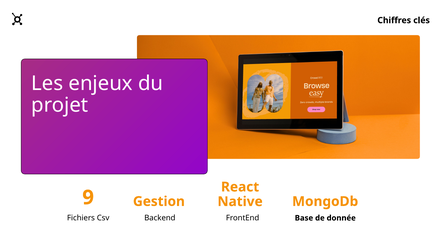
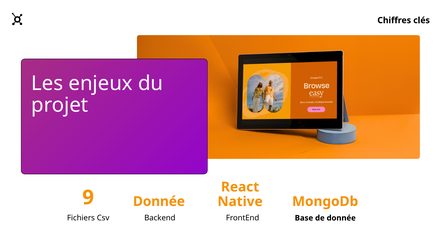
Gestion at (159, 201): Gestion -> Donnée
